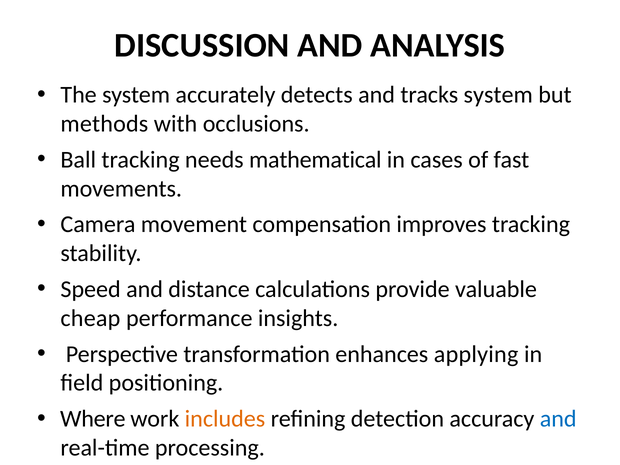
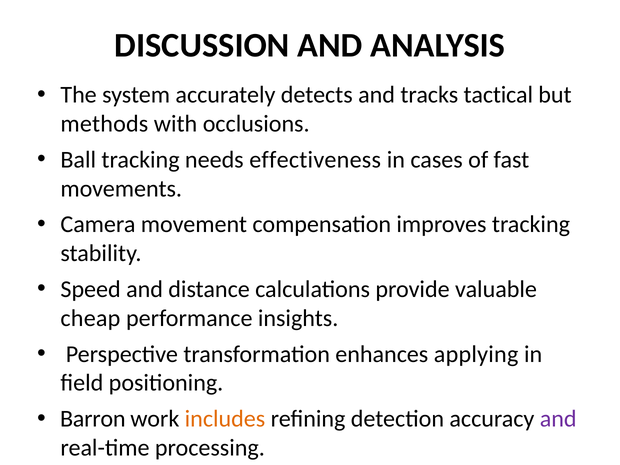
tracks system: system -> tactical
mathematical: mathematical -> effectiveness
Where: Where -> Barron
and at (558, 419) colour: blue -> purple
